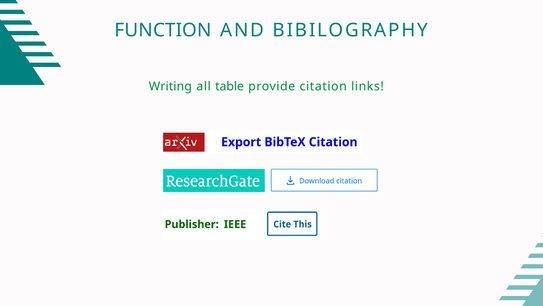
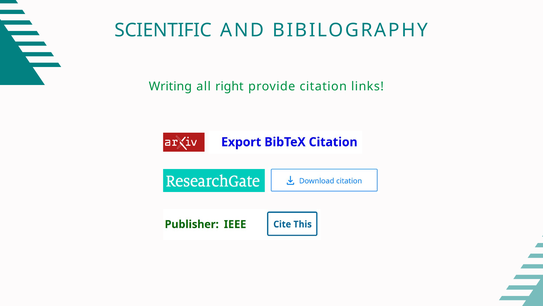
FUNCTION: FUNCTION -> SCIENTIFIC
table: table -> right
